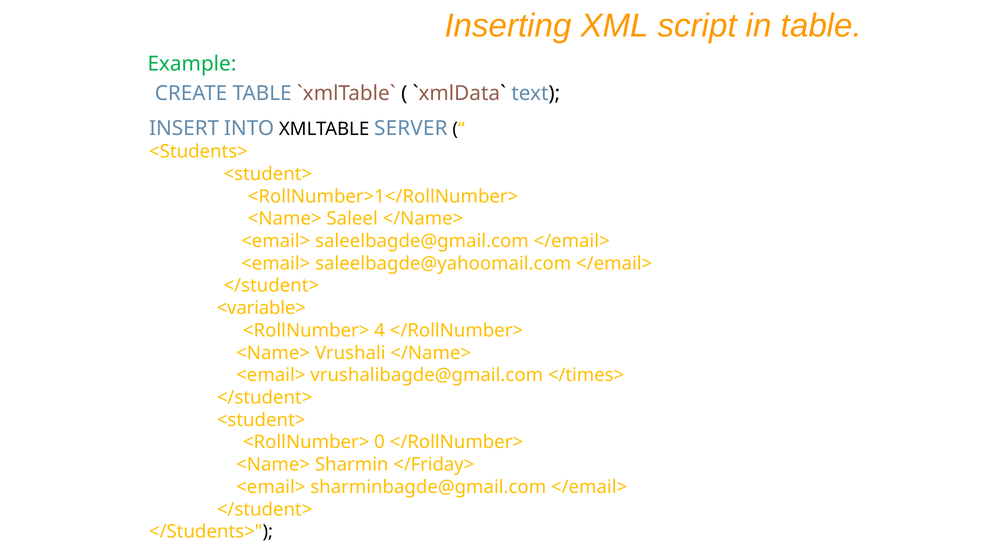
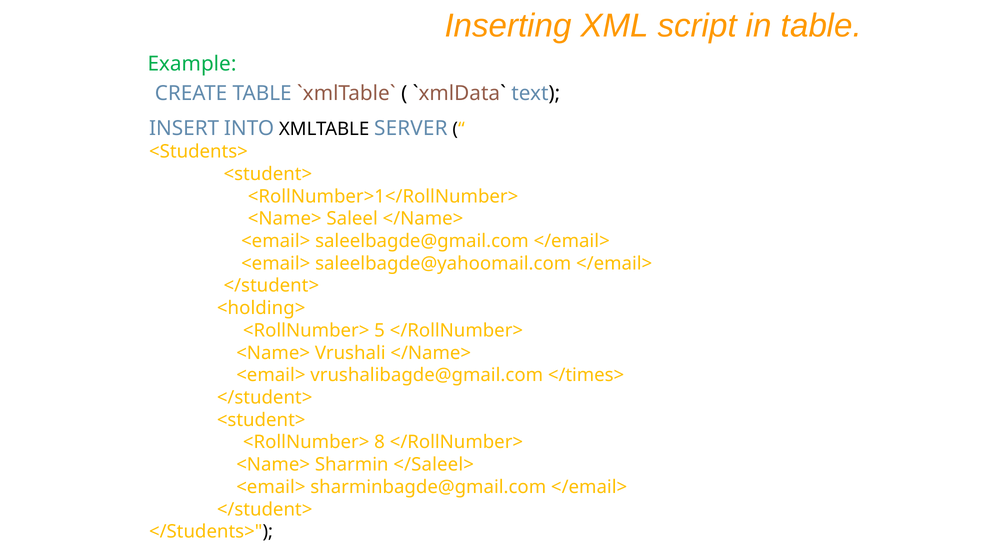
<variable>: <variable> -> <holding>
4: 4 -> 5
0: 0 -> 8
</Friday>: </Friday> -> </Saleel>
